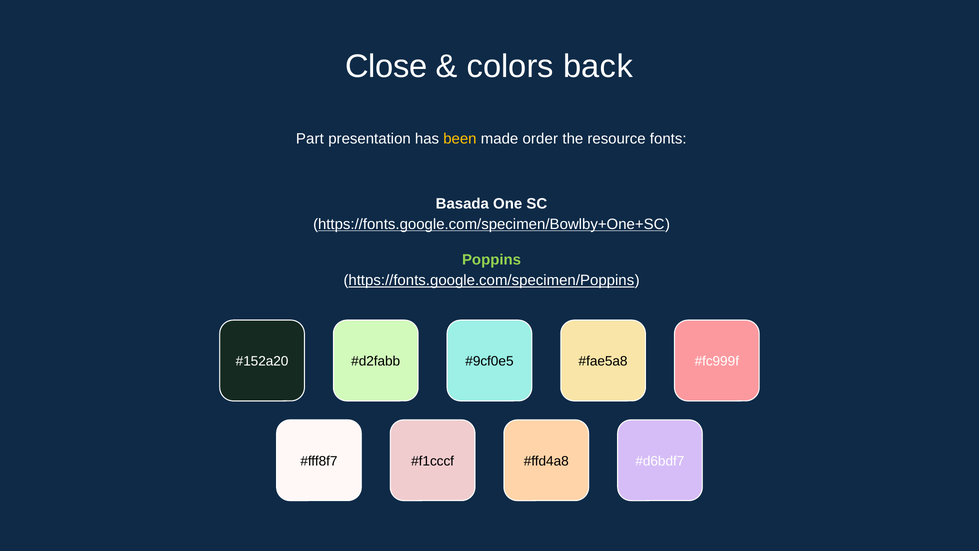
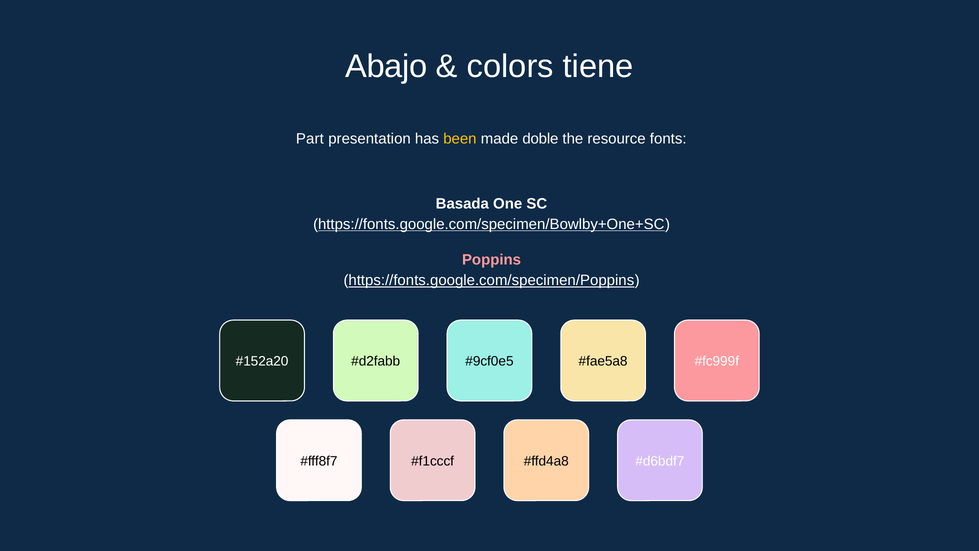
Close: Close -> Abajo
back: back -> tiene
order: order -> doble
Poppins colour: light green -> pink
